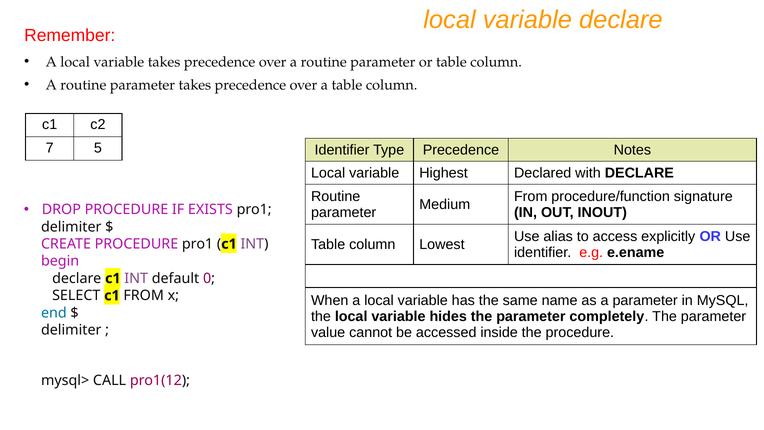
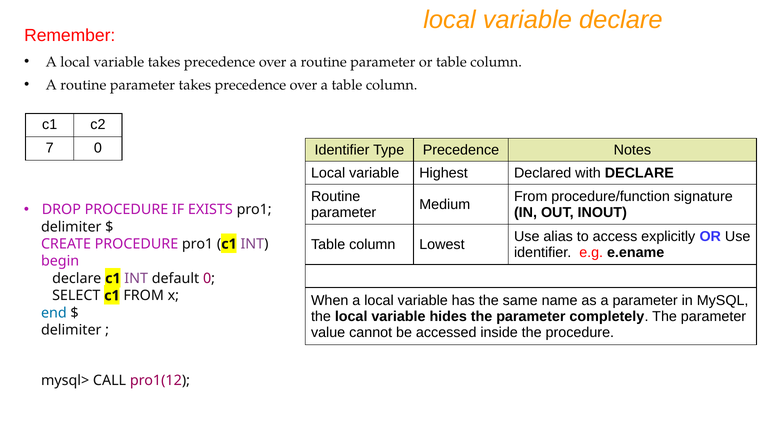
7 5: 5 -> 0
